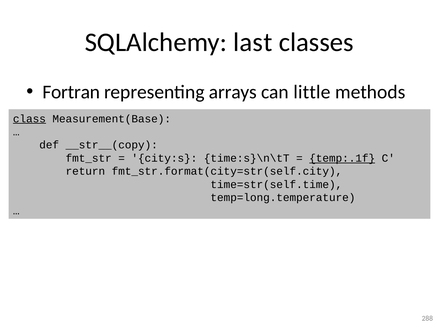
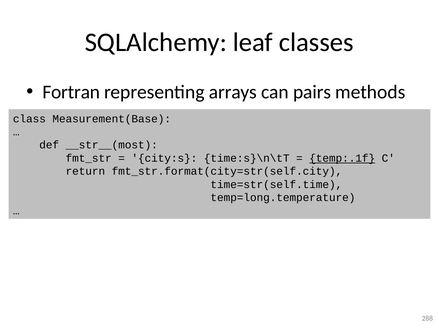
last: last -> leaf
little: little -> pairs
class underline: present -> none
__str__(copy: __str__(copy -> __str__(most
